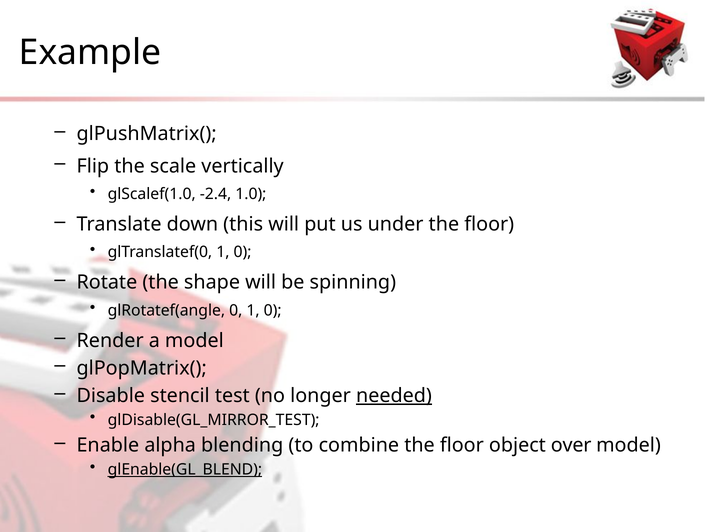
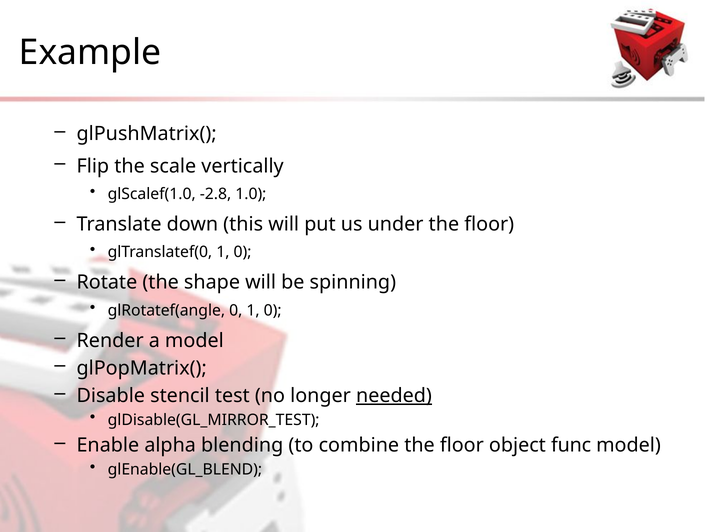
-2.4: -2.4 -> -2.8
over: over -> func
glEnable(GL_BLEND underline: present -> none
